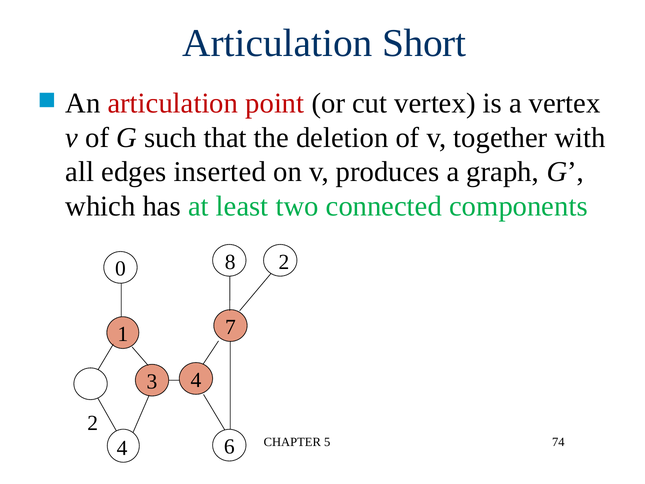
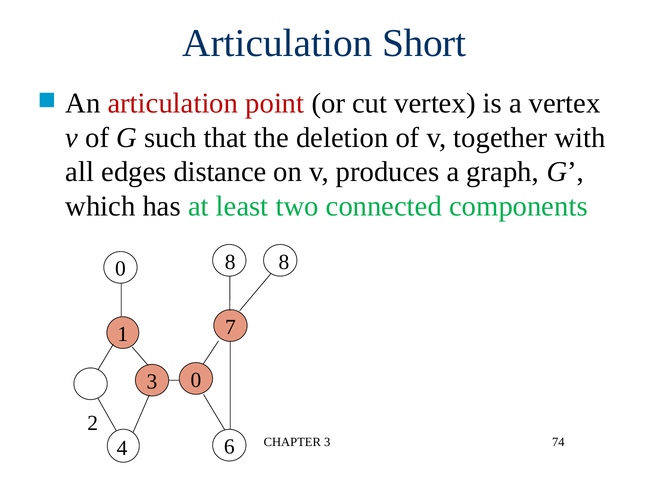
inserted: inserted -> distance
8 2: 2 -> 8
3 4: 4 -> 0
CHAPTER 5: 5 -> 3
